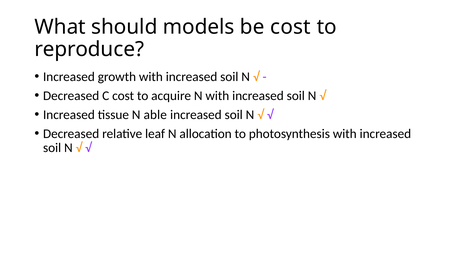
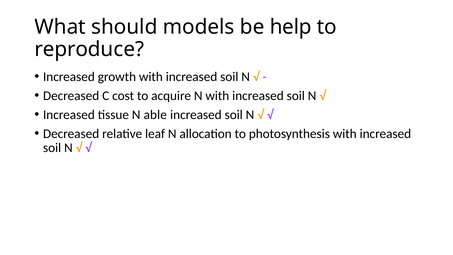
be cost: cost -> help
